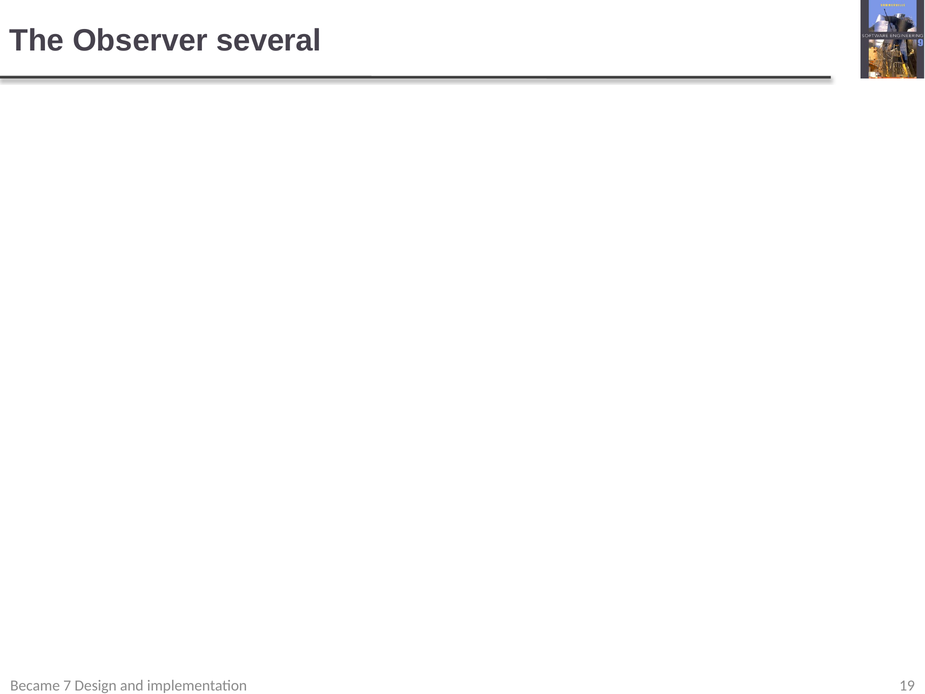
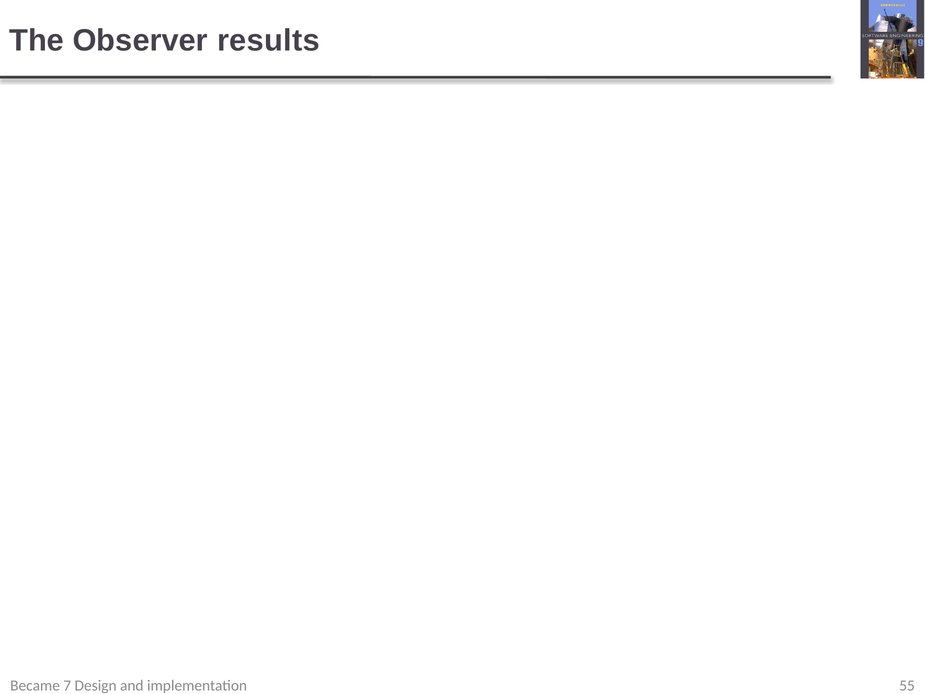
several: several -> results
19: 19 -> 55
